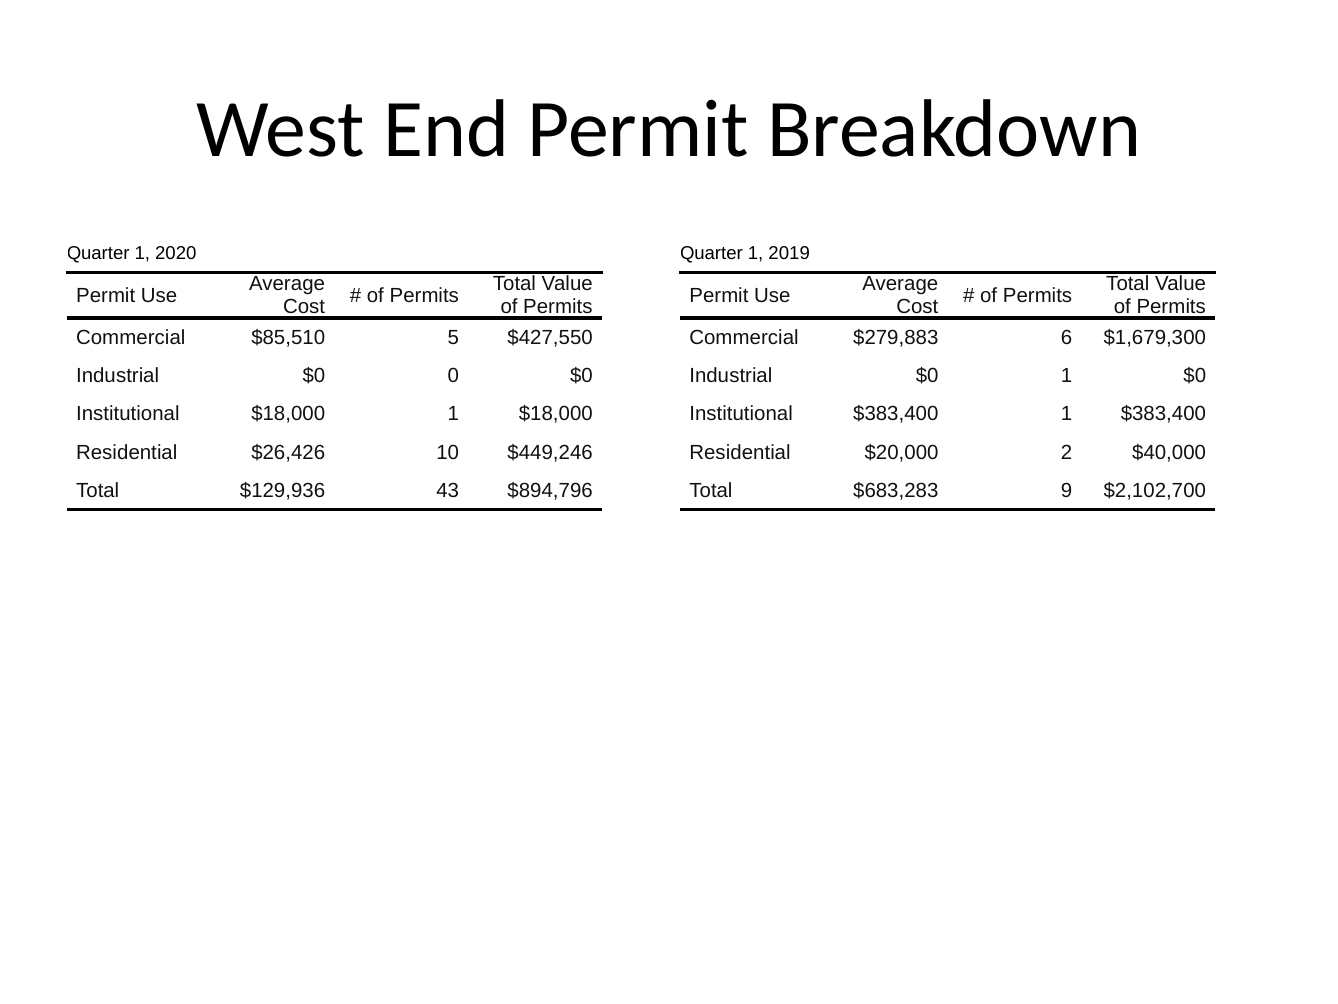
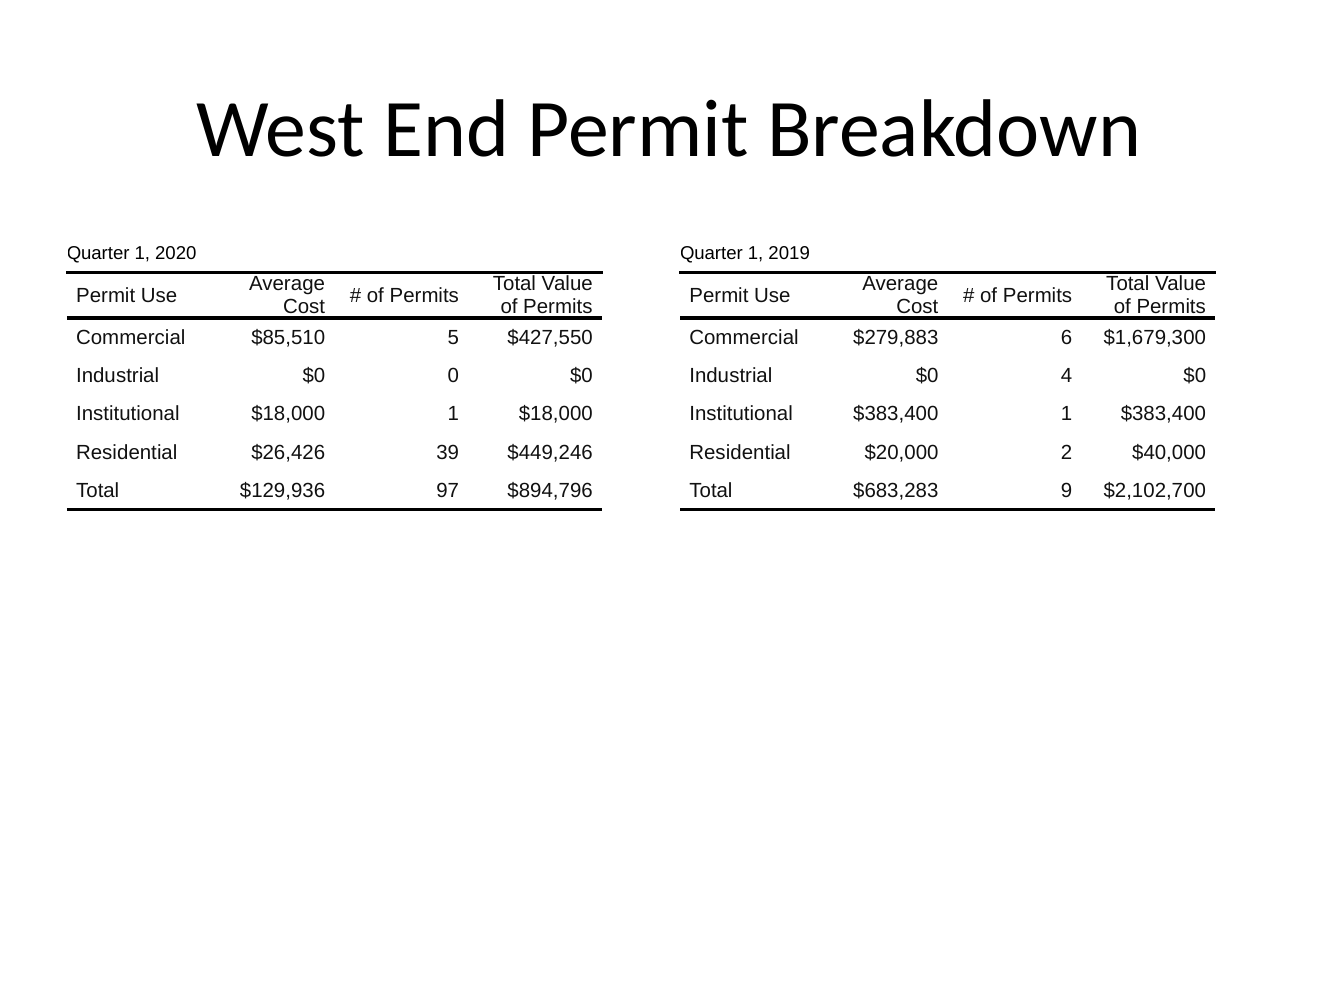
$0 1: 1 -> 4
10: 10 -> 39
43: 43 -> 97
